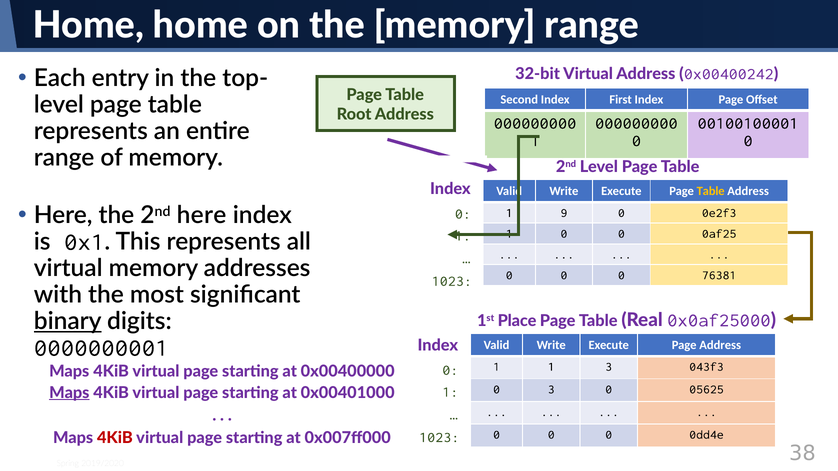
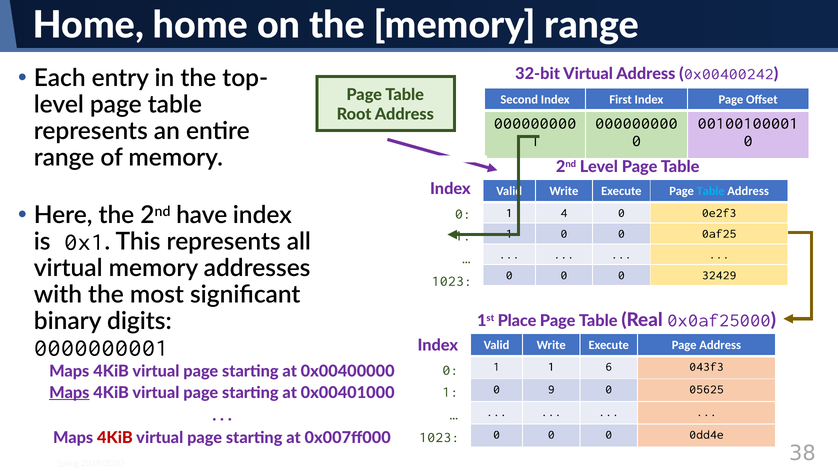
Table at (711, 191) colour: yellow -> light blue
2nd here: here -> have
9: 9 -> 4
76381: 76381 -> 32429
binary underline: present -> none
1 3: 3 -> 6
0 3: 3 -> 9
